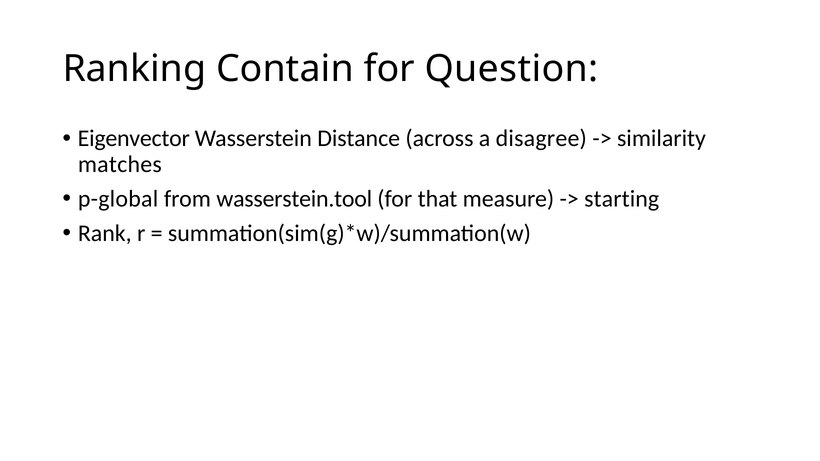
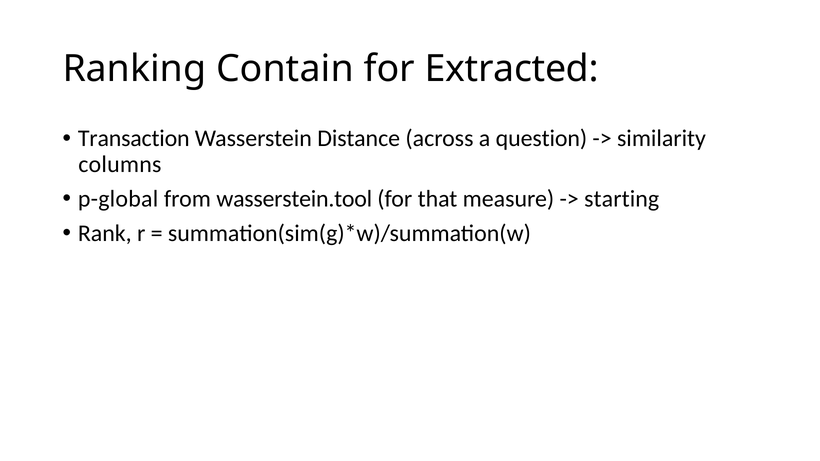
Question: Question -> Extracted
Eigenvector: Eigenvector -> Transaction
disagree: disagree -> question
matches: matches -> columns
